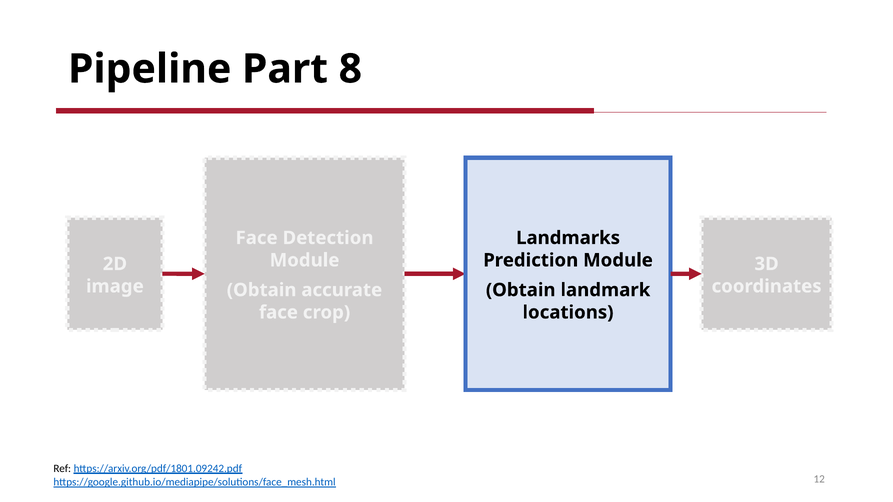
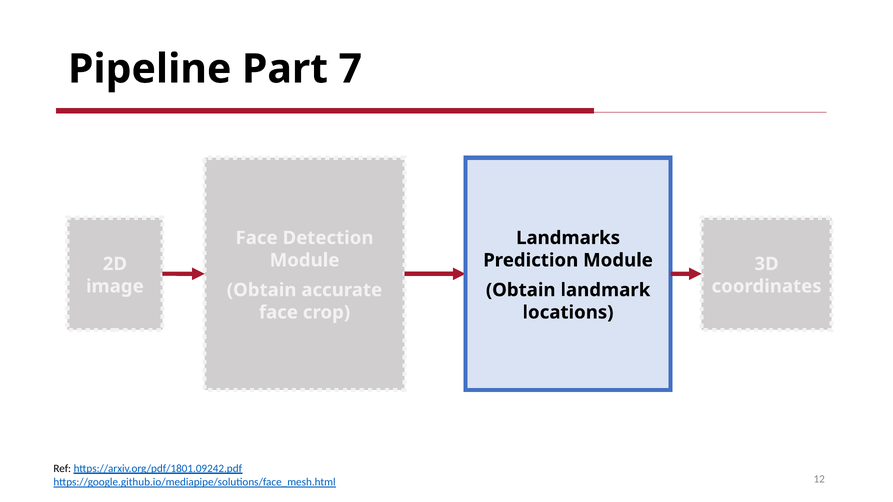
8: 8 -> 7
